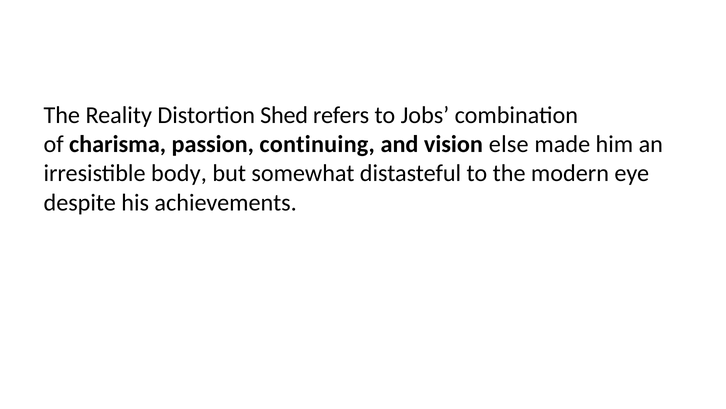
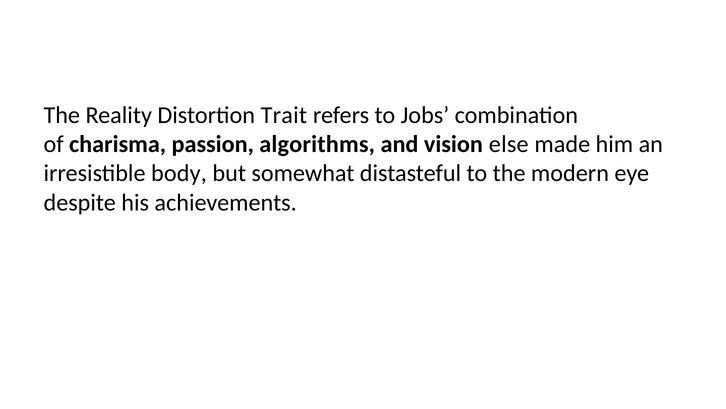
Shed: Shed -> Trait
continuing: continuing -> algorithms
